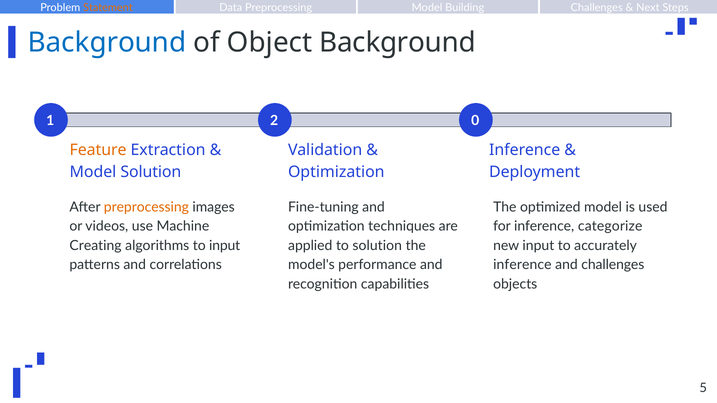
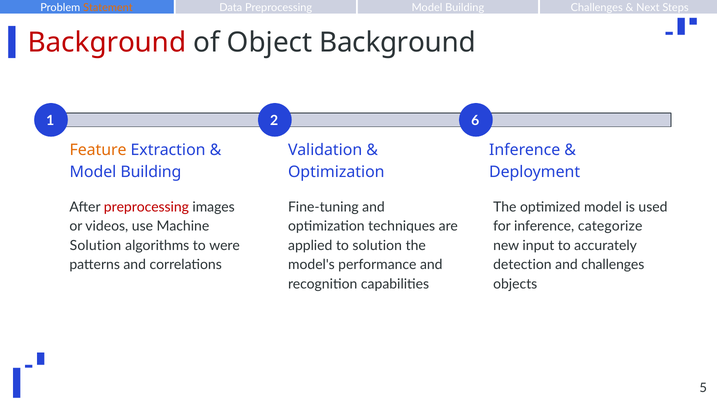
Background at (107, 43) colour: blue -> red
0: 0 -> 6
Solution at (151, 172): Solution -> Building
preprocessing at (146, 207) colour: orange -> red
Creating at (96, 246): Creating -> Solution
to input: input -> were
inference at (522, 265): inference -> detection
